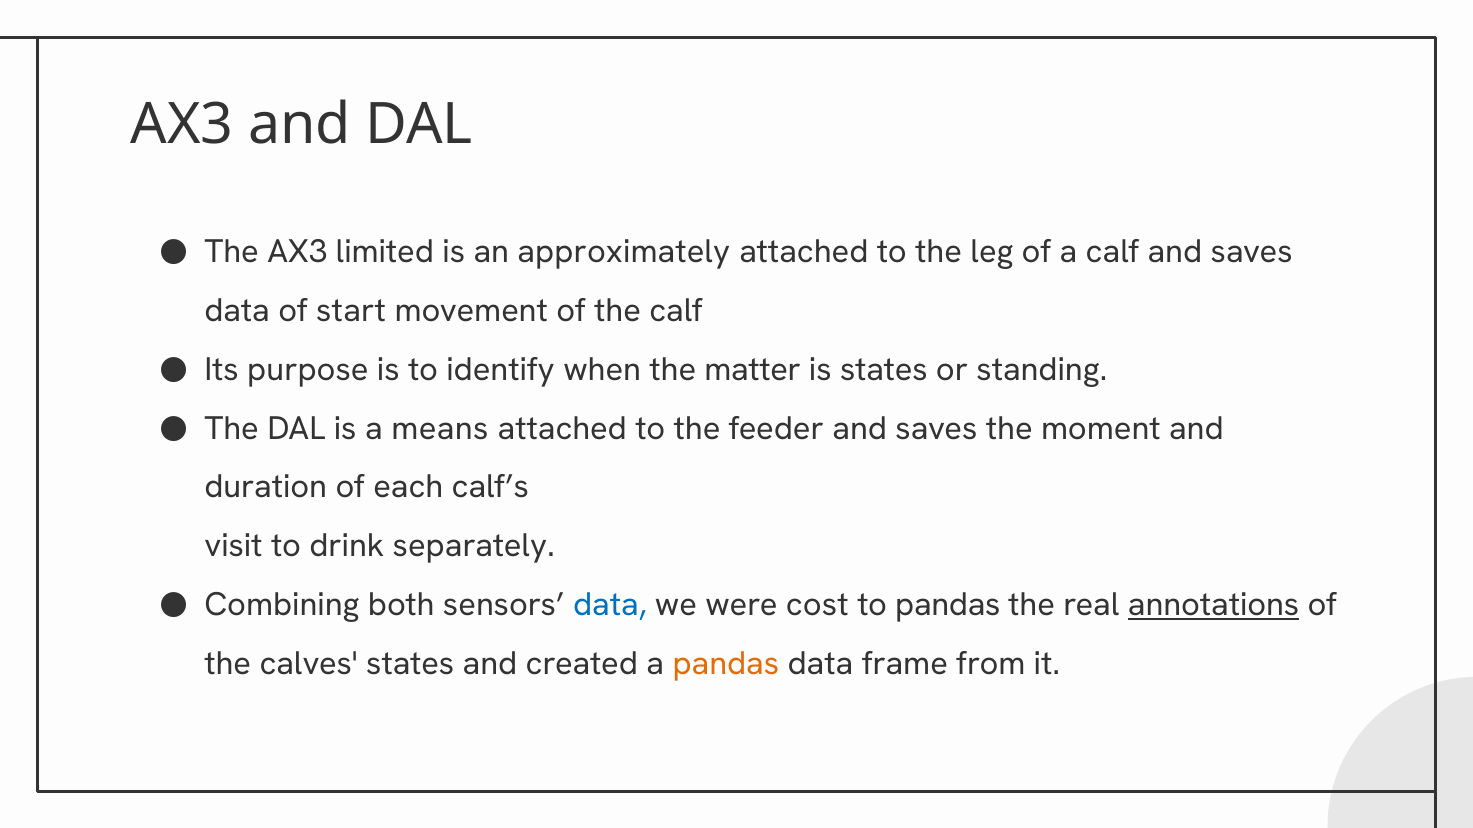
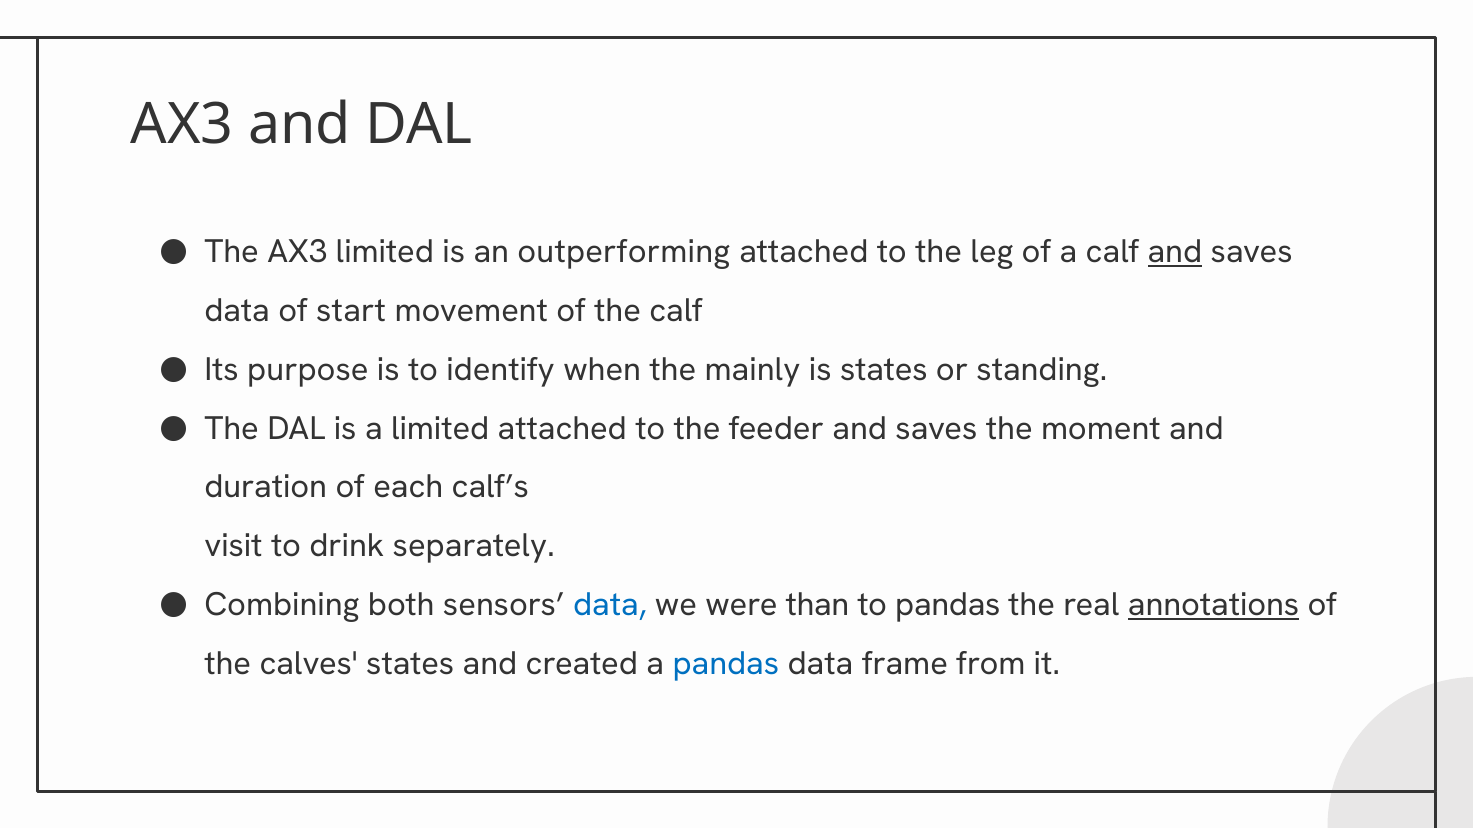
approximately: approximately -> outperforming
and at (1175, 252) underline: none -> present
matter: matter -> mainly
a means: means -> limited
cost: cost -> than
pandas at (726, 664) colour: orange -> blue
